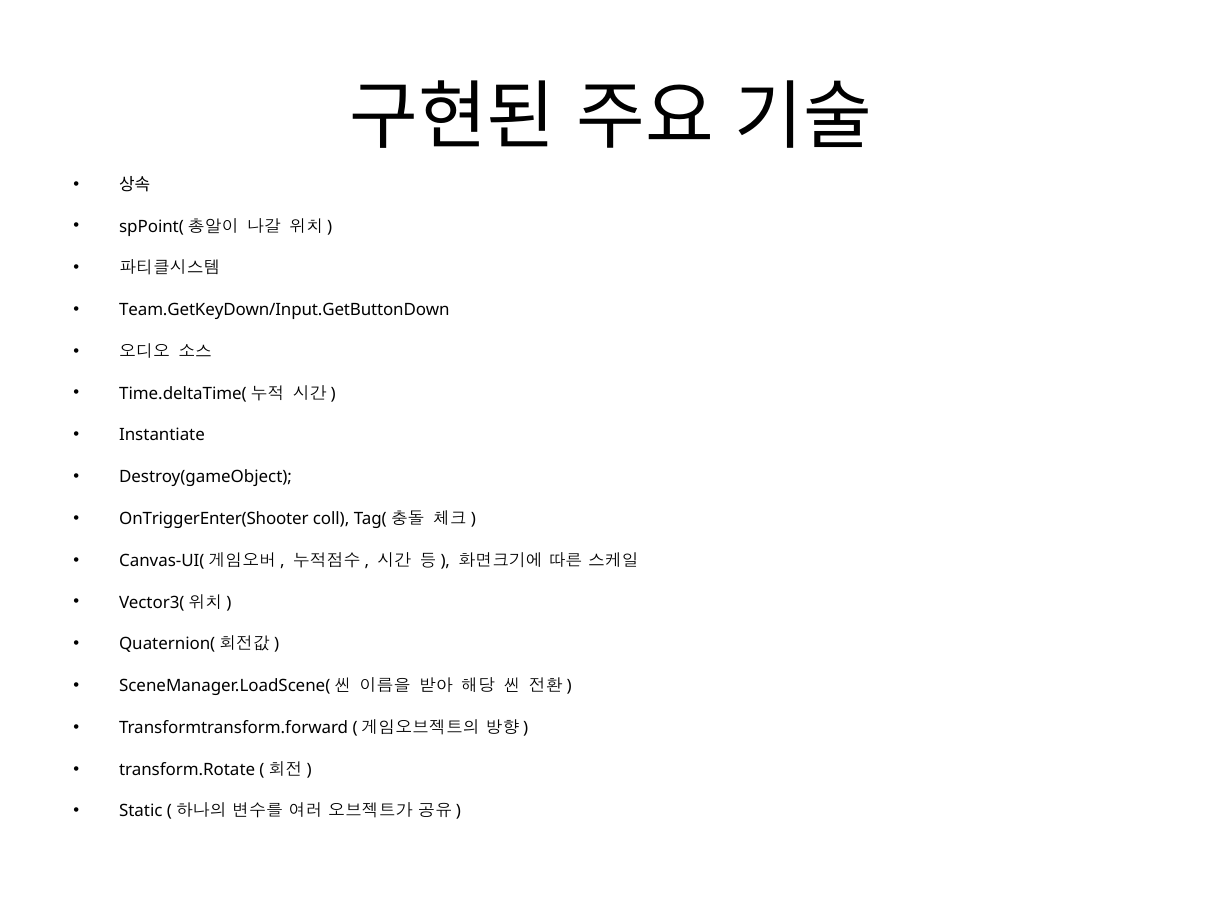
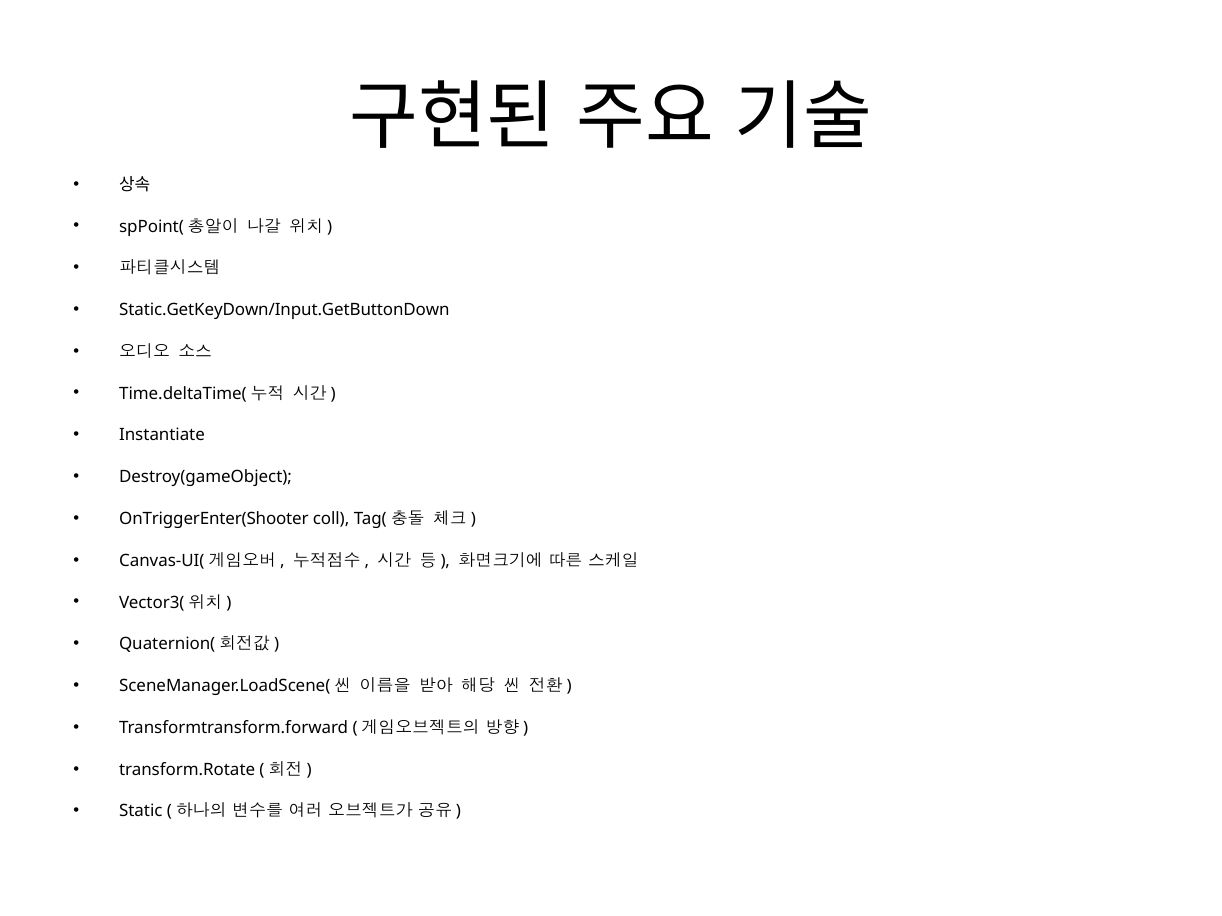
Team.GetKeyDown/Input.GetButtonDown: Team.GetKeyDown/Input.GetButtonDown -> Static.GetKeyDown/Input.GetButtonDown
